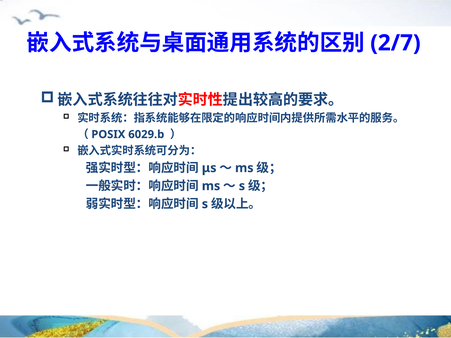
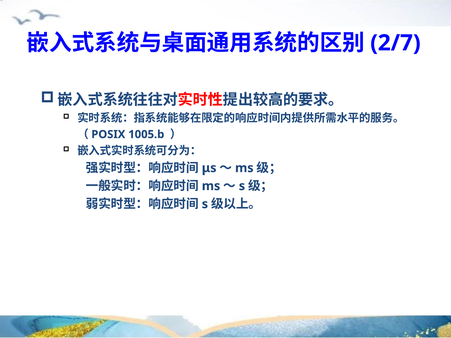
6029.b: 6029.b -> 1005.b
